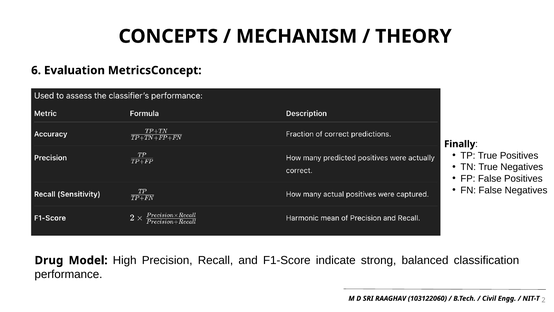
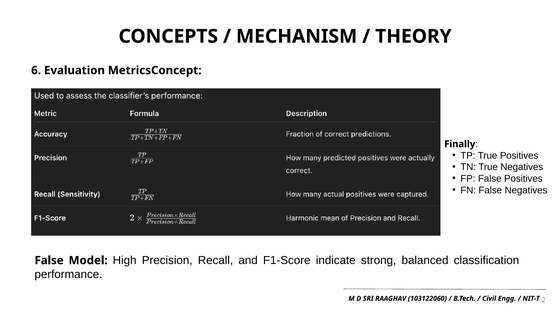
Drug at (49, 260): Drug -> False
